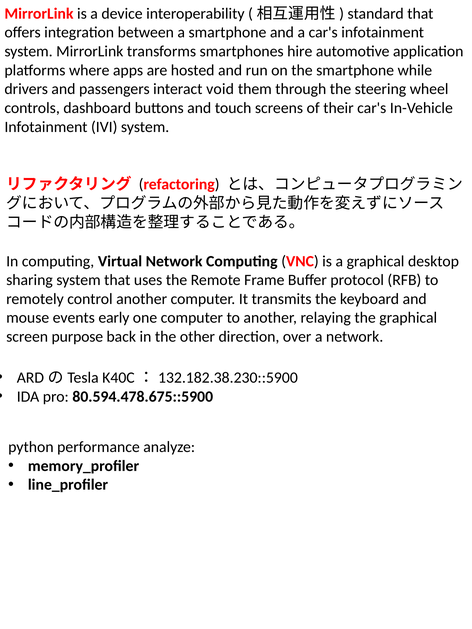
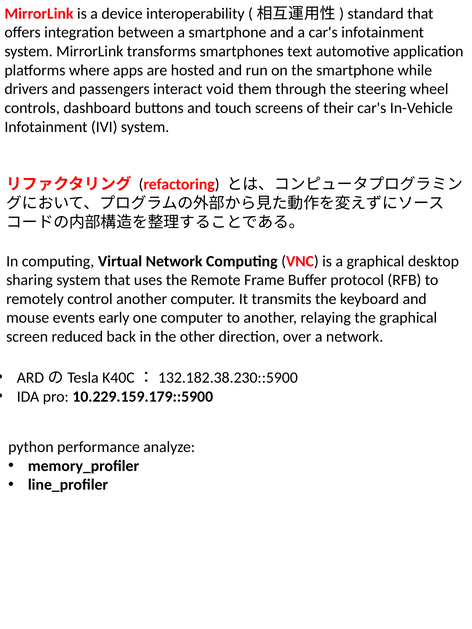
hire: hire -> text
purpose: purpose -> reduced
80.594.478.675::5900: 80.594.478.675::5900 -> 10.229.159.179::5900
